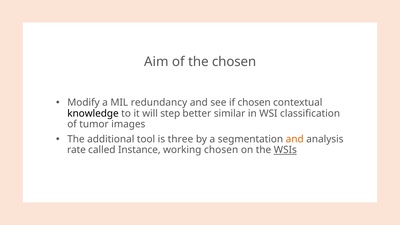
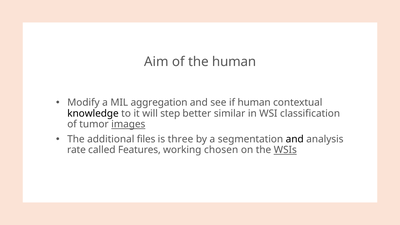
the chosen: chosen -> human
redundancy: redundancy -> aggregation
if chosen: chosen -> human
images underline: none -> present
tool: tool -> files
and at (295, 139) colour: orange -> black
Instance: Instance -> Features
